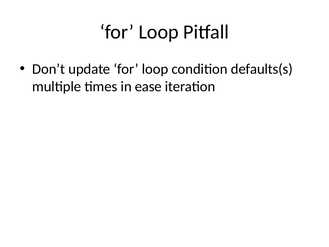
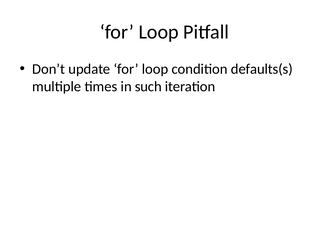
ease: ease -> such
